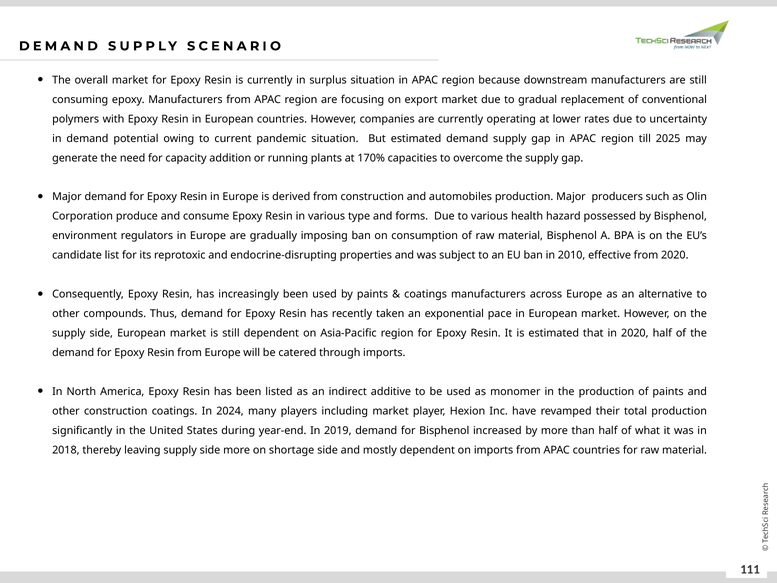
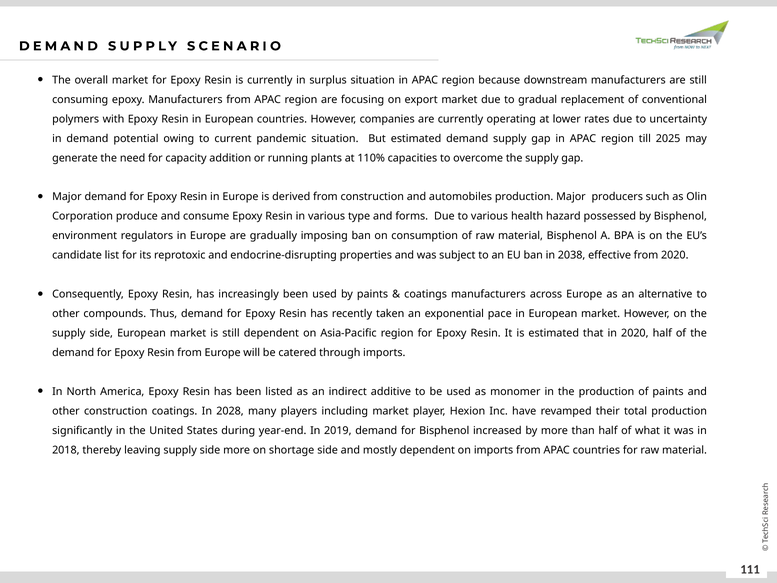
170%: 170% -> 110%
2010: 2010 -> 2038
2024: 2024 -> 2028
